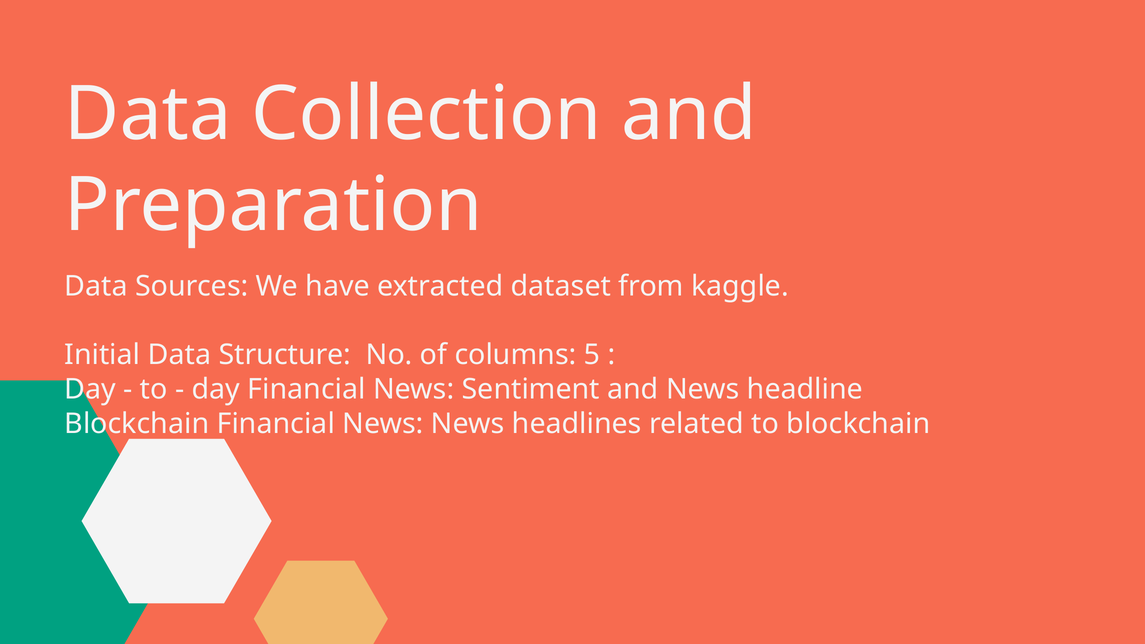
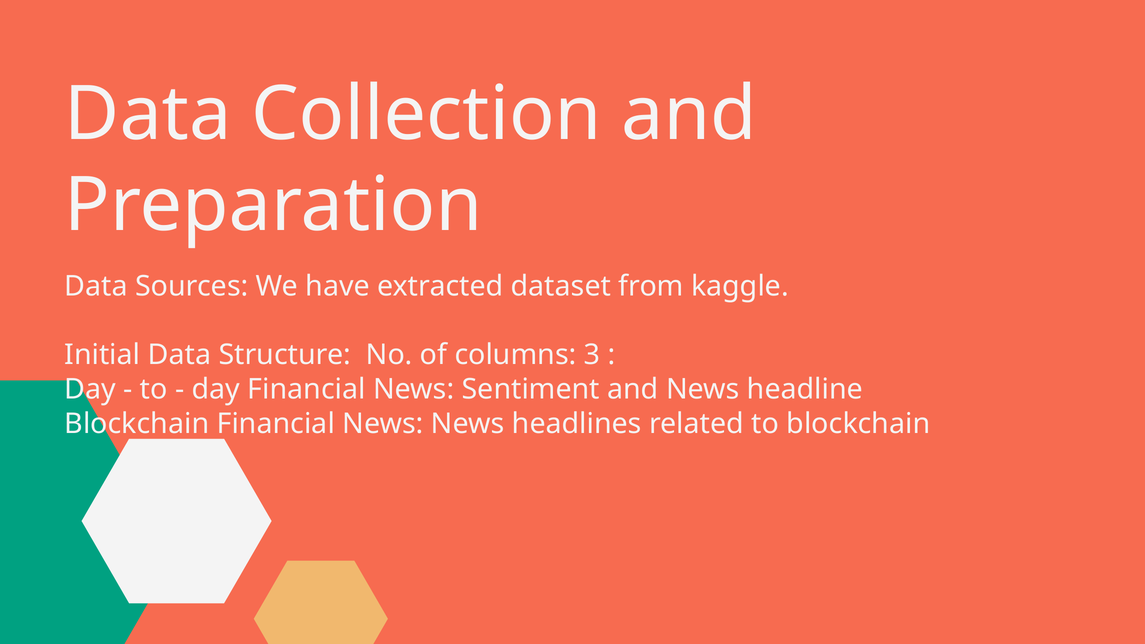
5: 5 -> 3
